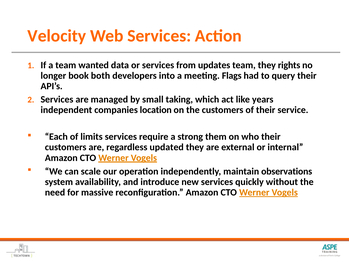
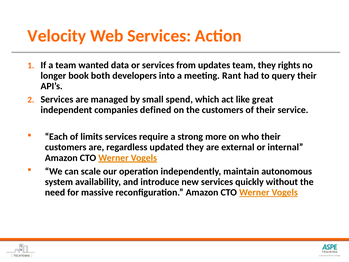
Flags: Flags -> Rant
taking: taking -> spend
years: years -> great
location: location -> defined
them: them -> more
observations: observations -> autonomous
